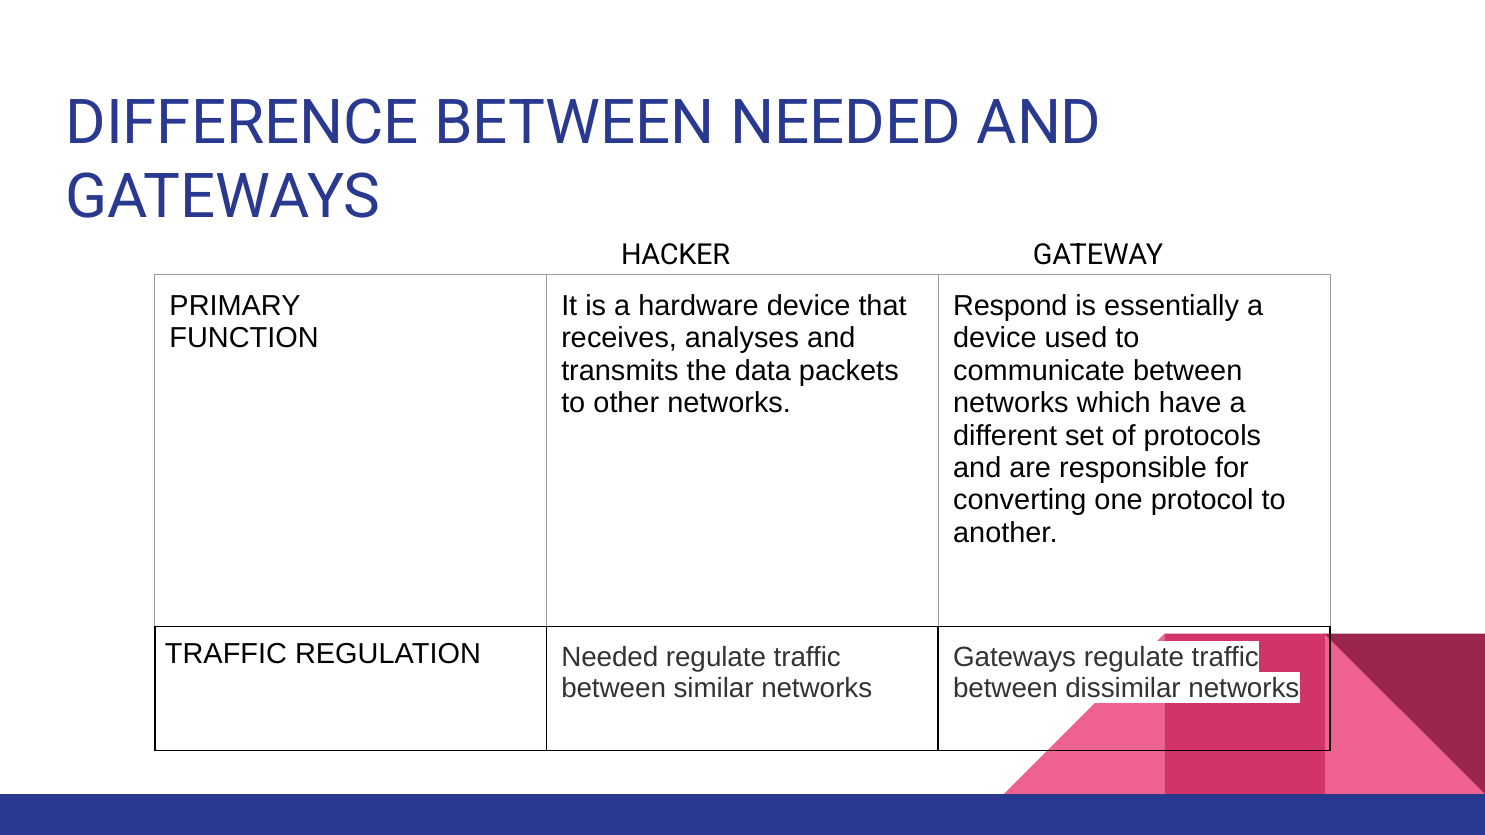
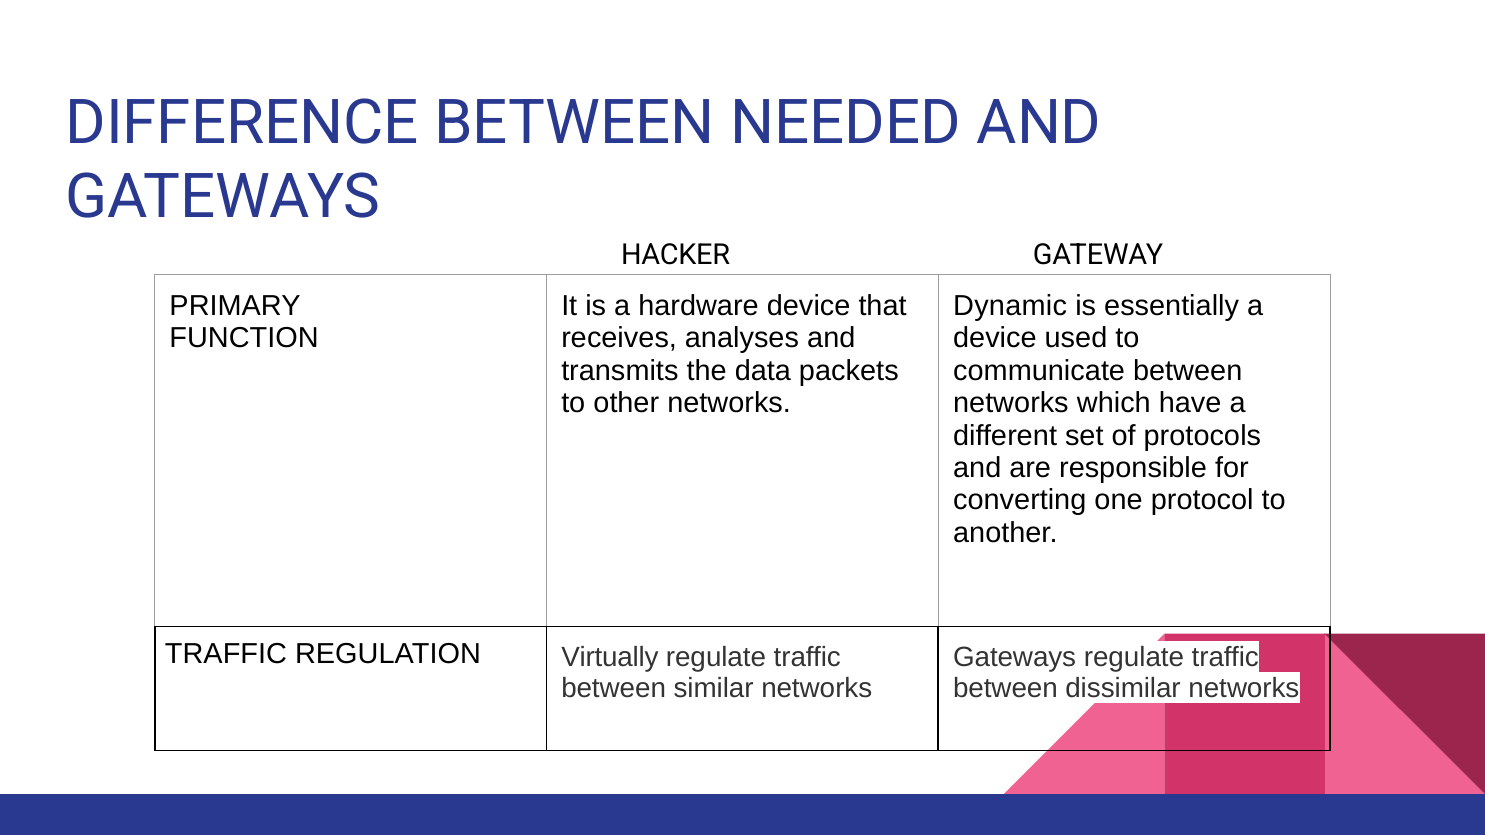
Respond: Respond -> Dynamic
REGULATION Needed: Needed -> Virtually
